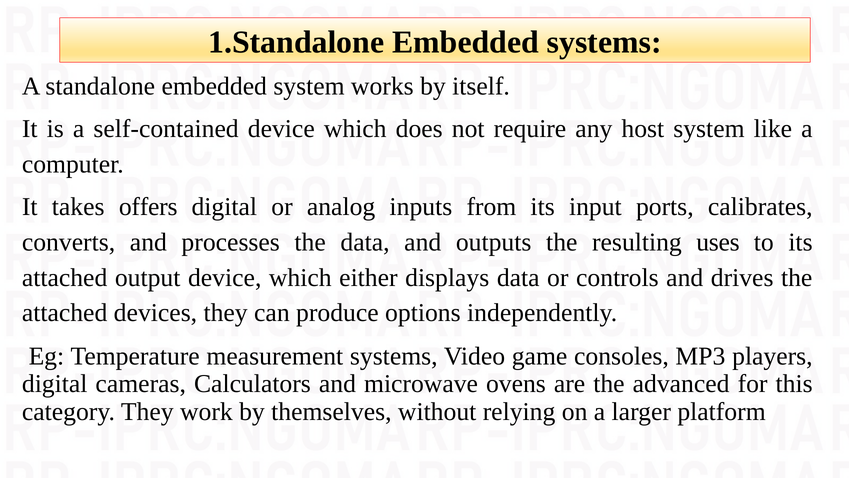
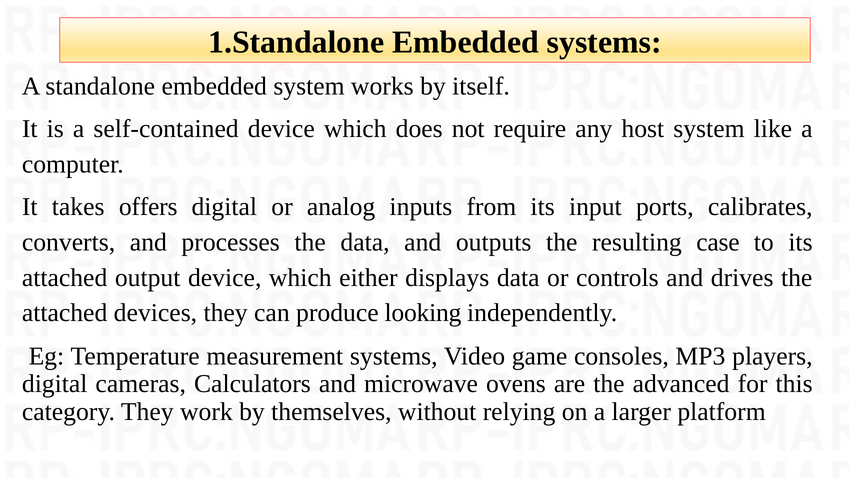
uses: uses -> case
options: options -> looking
